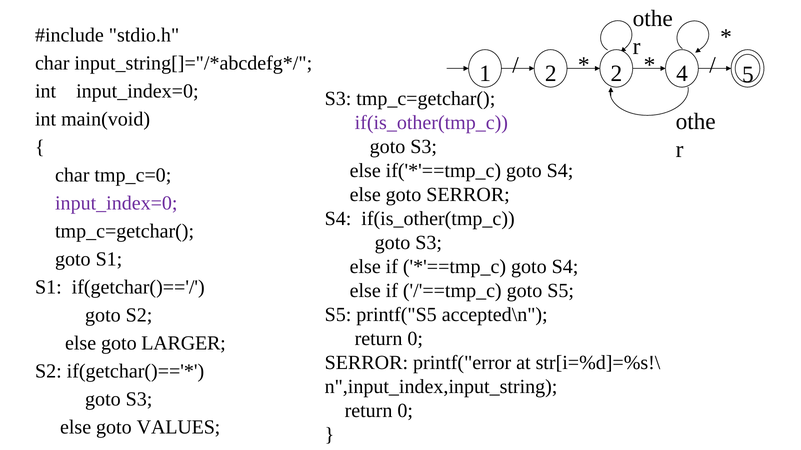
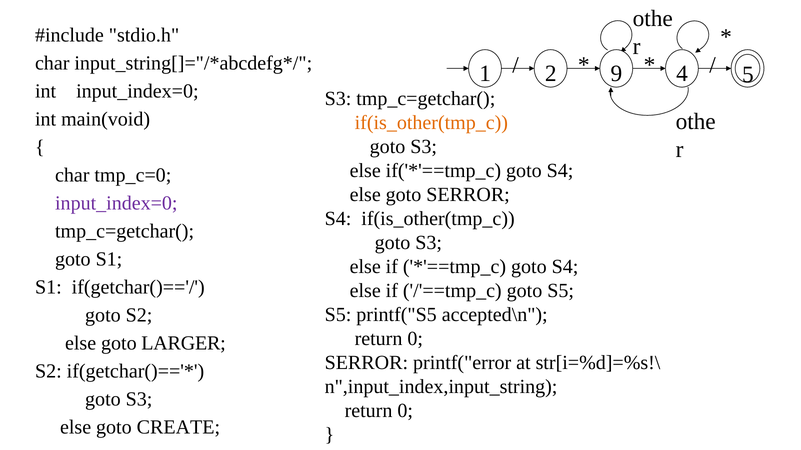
2 2: 2 -> 9
if(is_other(tmp_c at (431, 123) colour: purple -> orange
VALUES: VALUES -> CREATE
